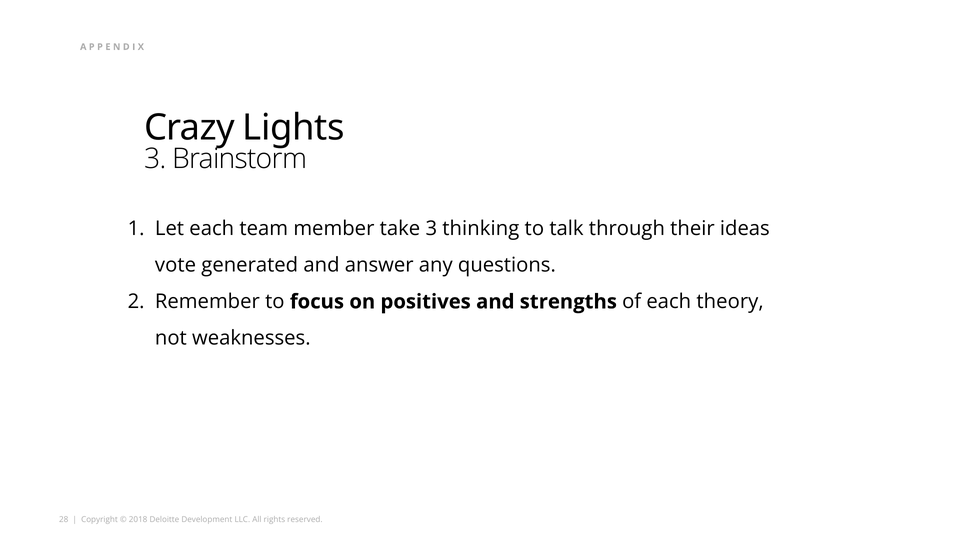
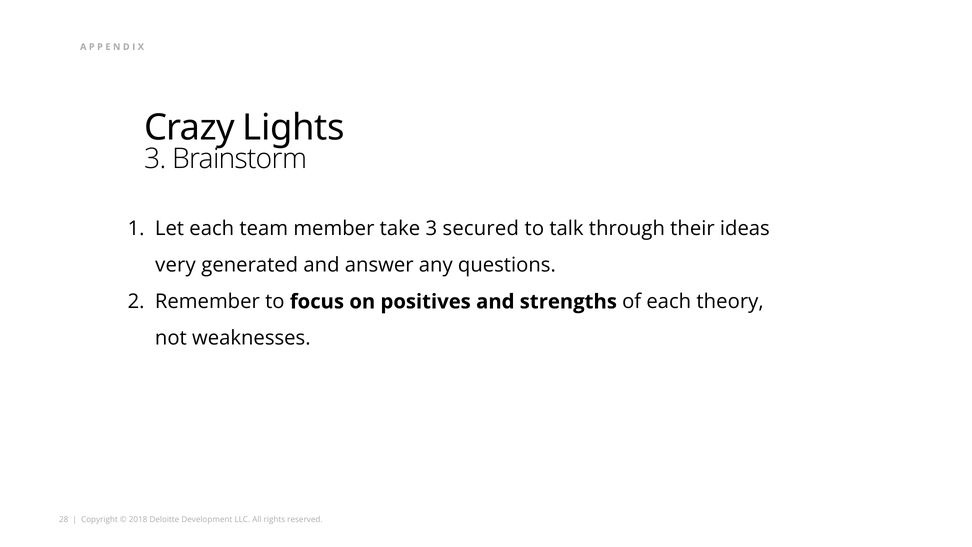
thinking: thinking -> secured
vote: vote -> very
